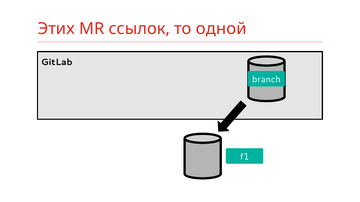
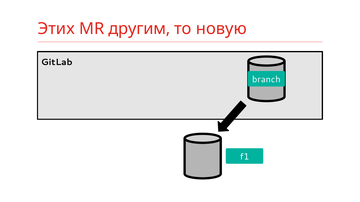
ссылок: ссылок -> другим
одной: одной -> новую
